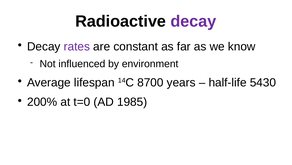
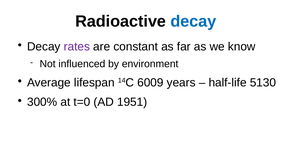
decay at (193, 21) colour: purple -> blue
8700: 8700 -> 6009
5430: 5430 -> 5130
200%: 200% -> 300%
1985: 1985 -> 1951
